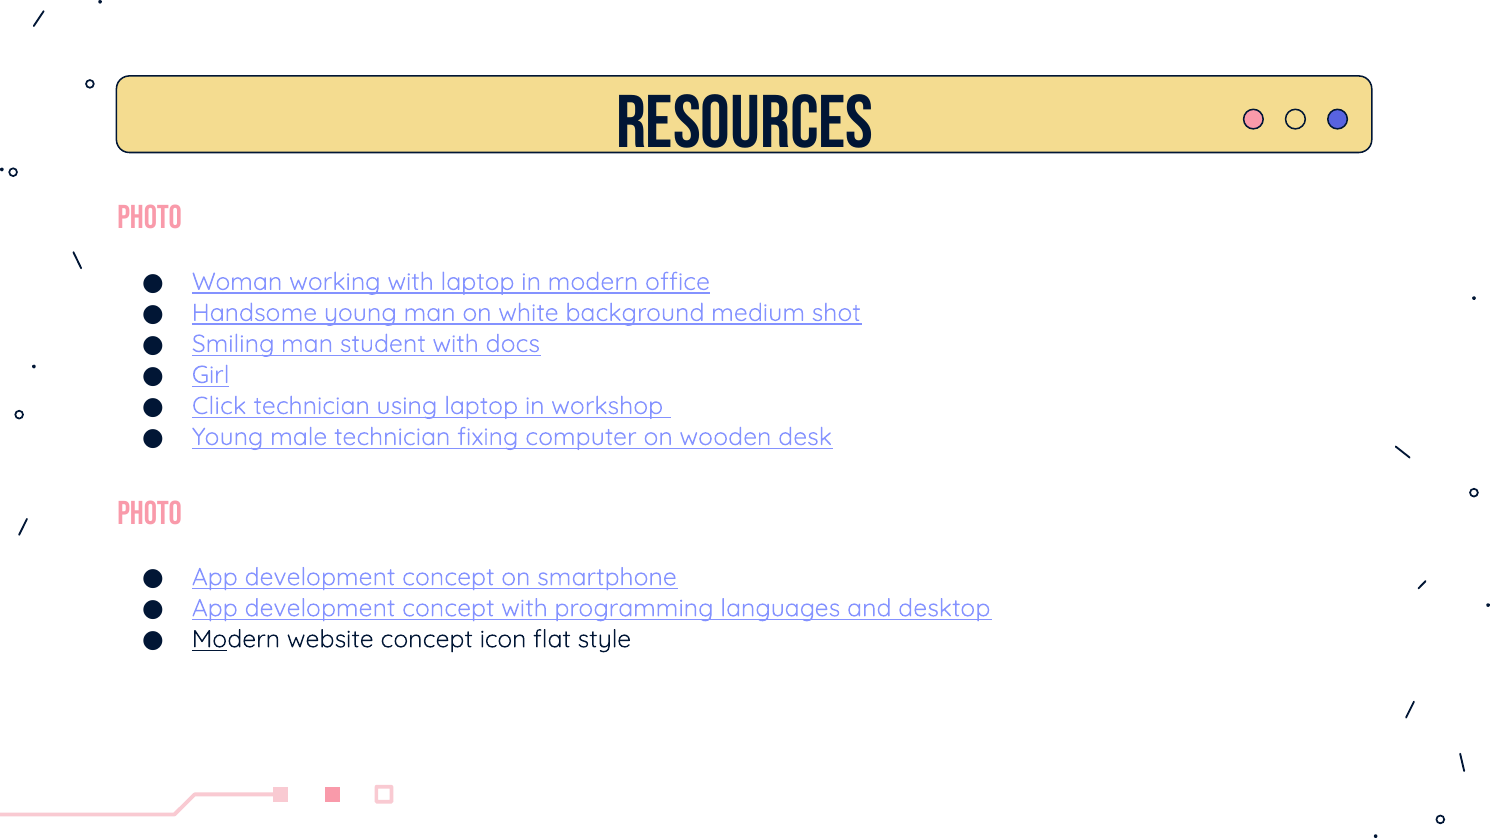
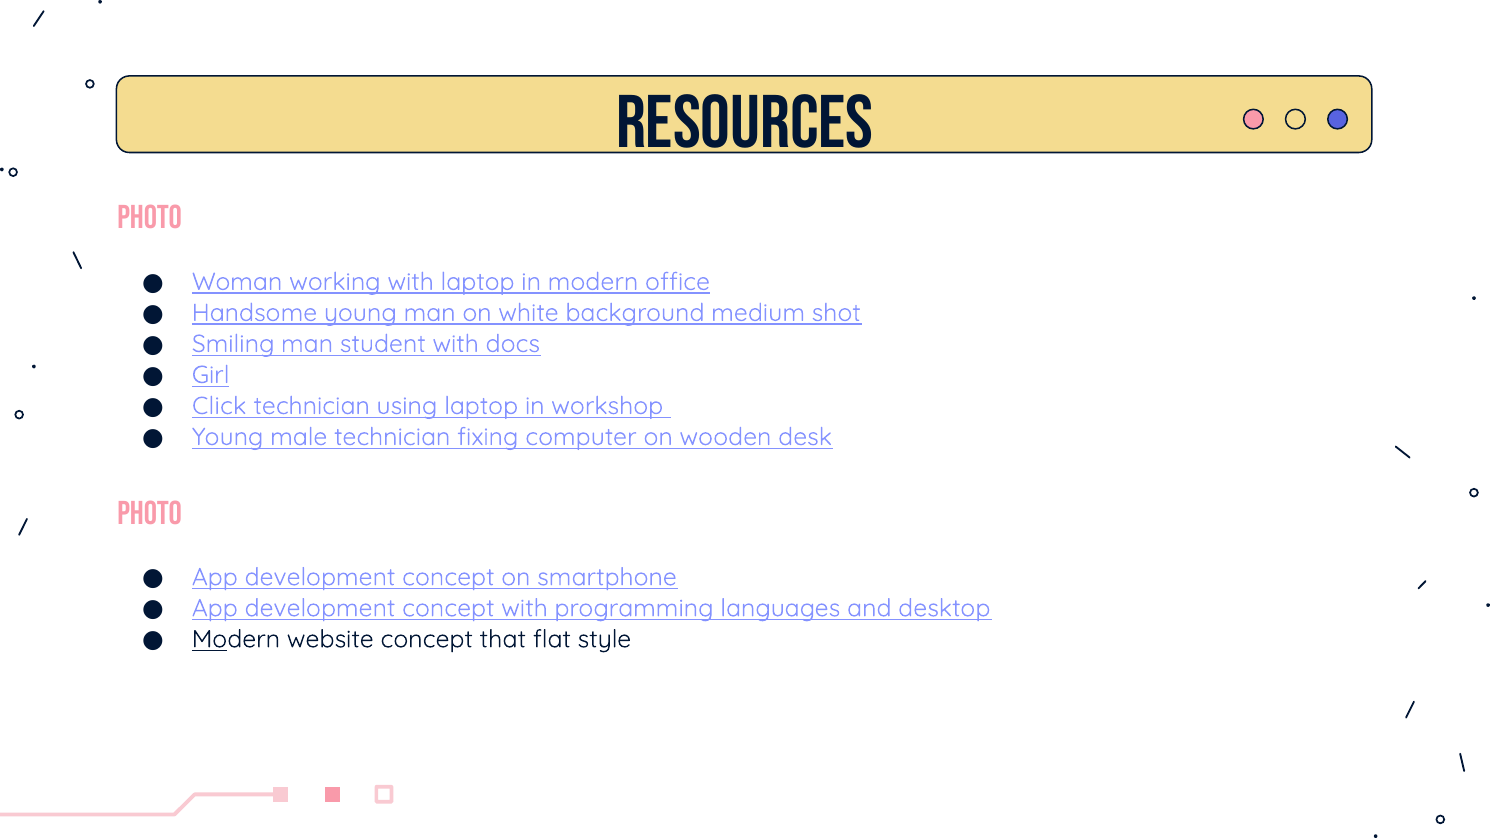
icon: icon -> that
